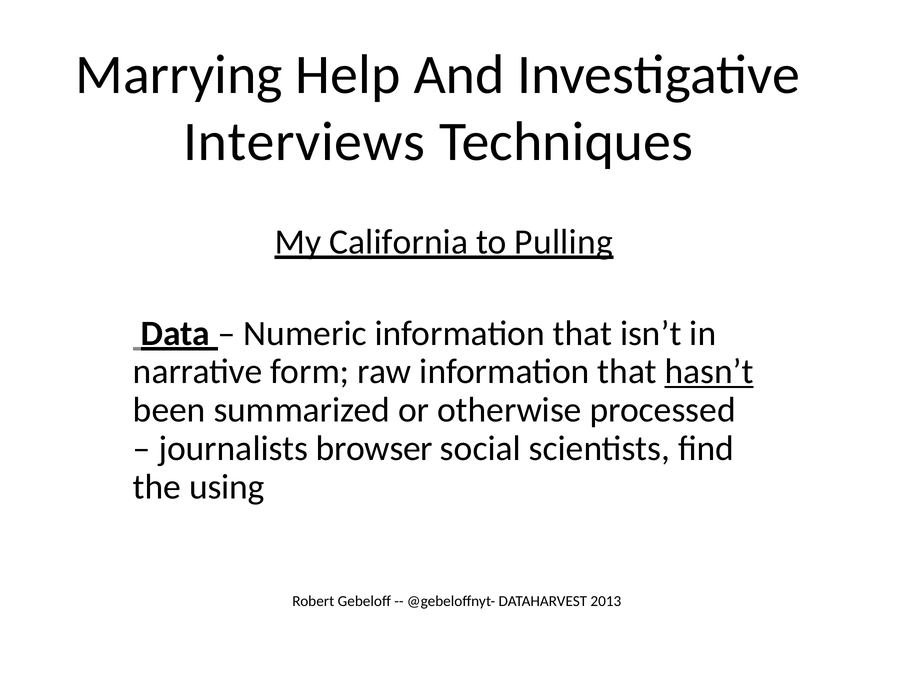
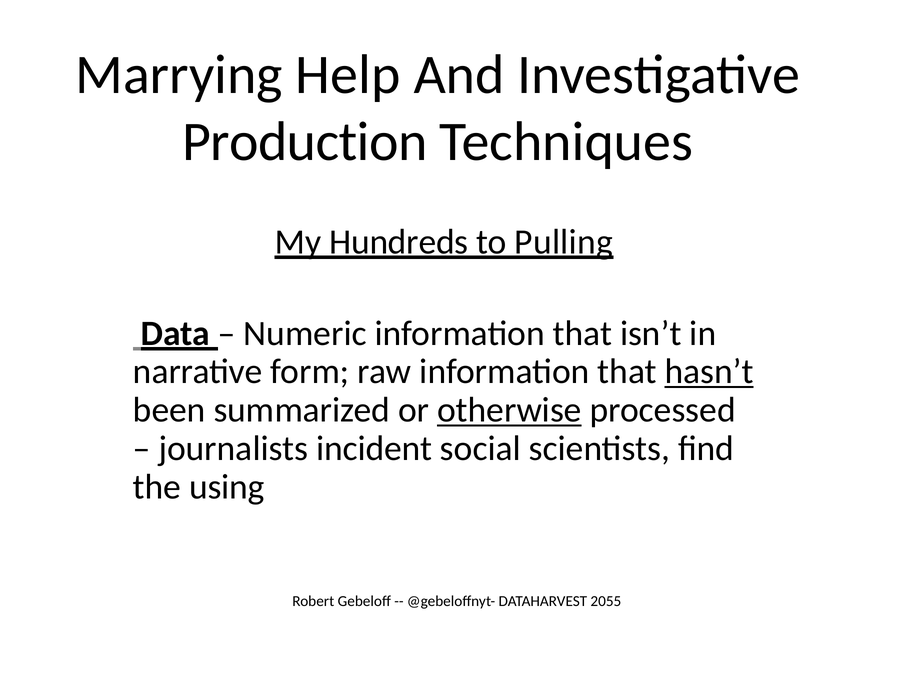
Interviews: Interviews -> Production
California: California -> Hundreds
otherwise underline: none -> present
browser: browser -> incident
2013: 2013 -> 2055
